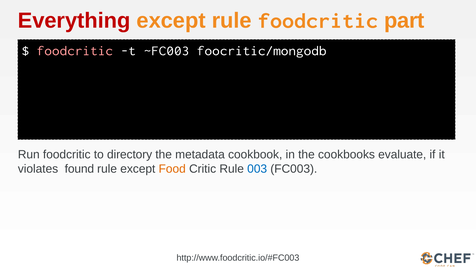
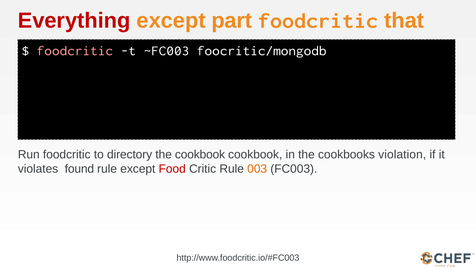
except rule: rule -> part
part: part -> that
the metadata: metadata -> cookbook
evaluate: evaluate -> violation
Food colour: orange -> red
003 colour: blue -> orange
